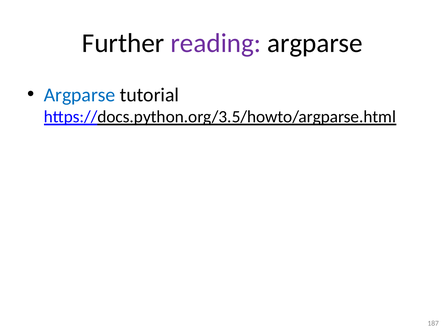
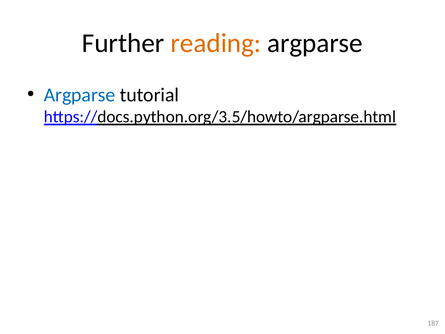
reading colour: purple -> orange
